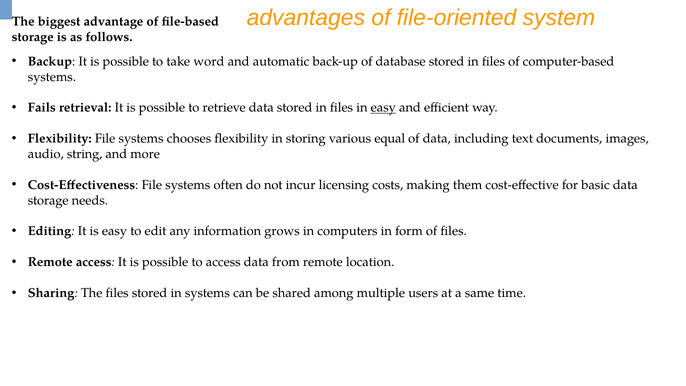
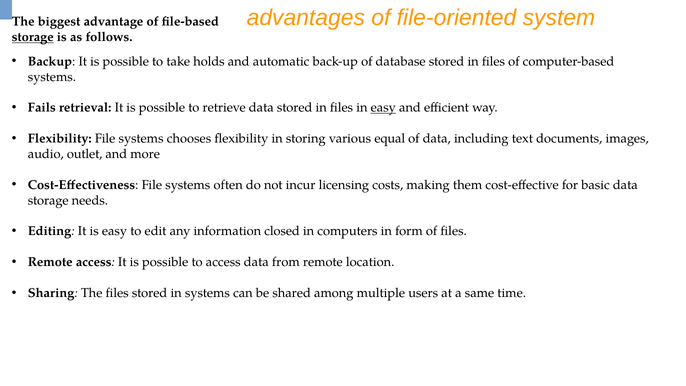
storage at (33, 37) underline: none -> present
word: word -> holds
string: string -> outlet
grows: grows -> closed
